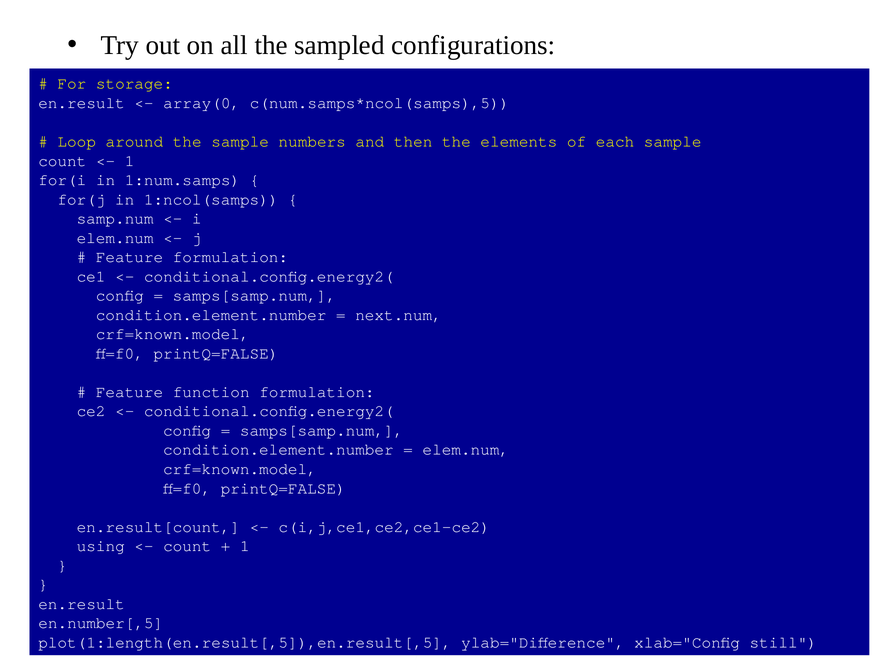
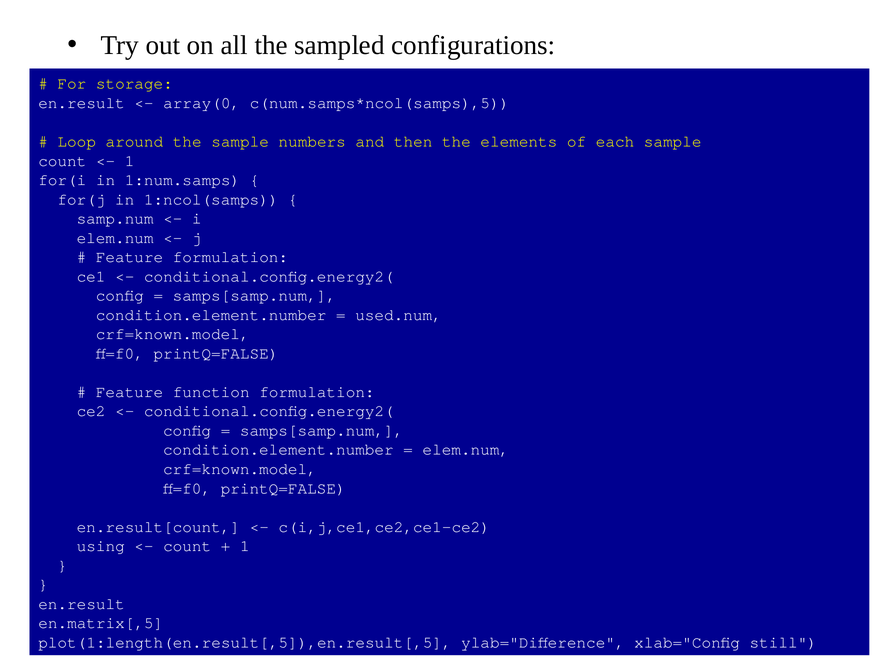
next.num: next.num -> used.num
en.number[,5: en.number[,5 -> en.matrix[,5
